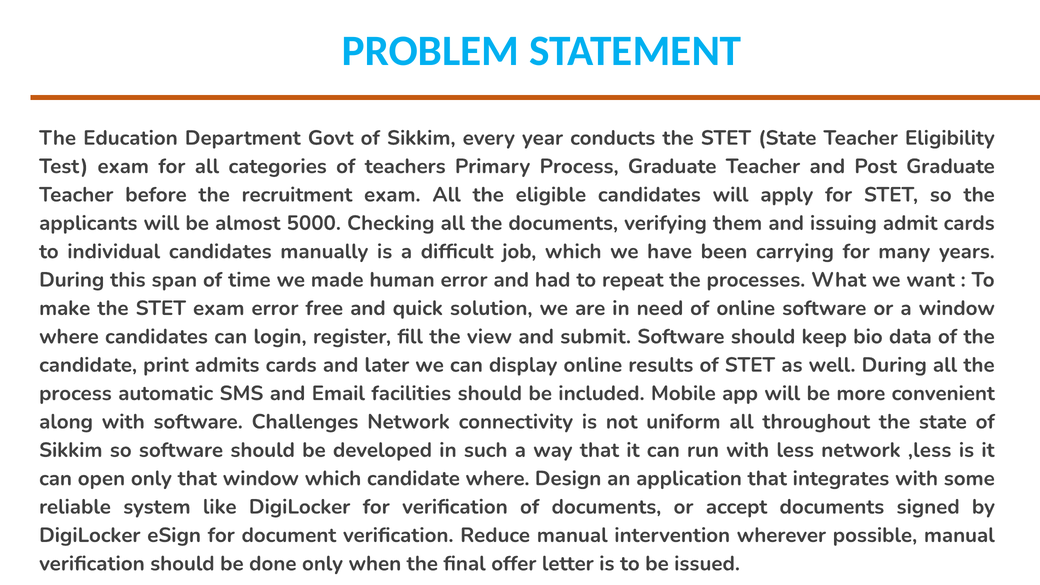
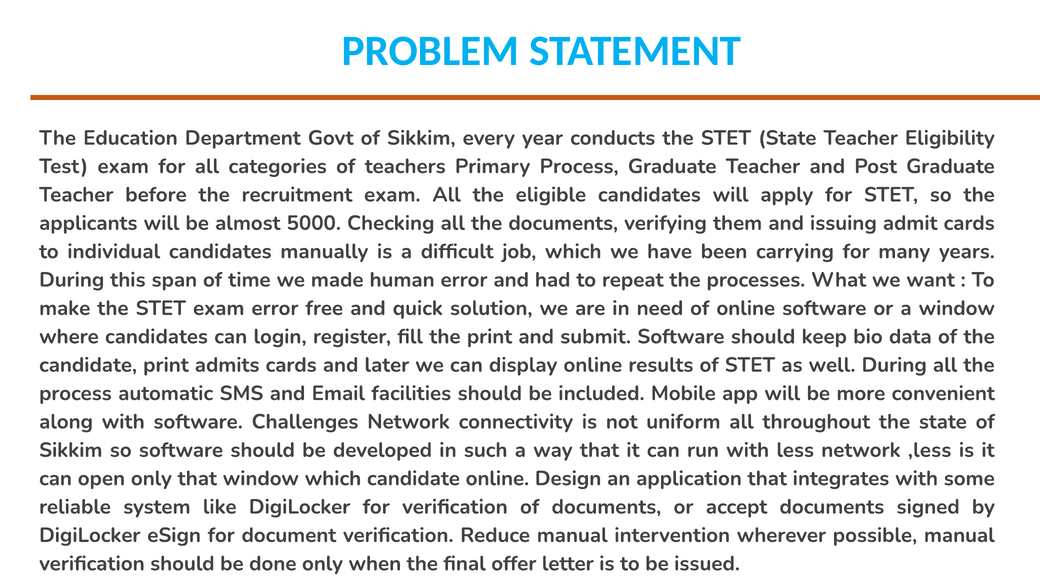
the view: view -> print
candidate where: where -> online
